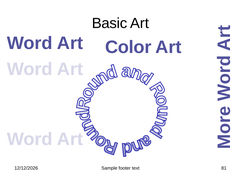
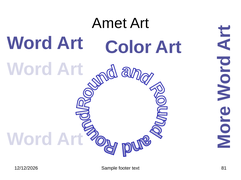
Basic: Basic -> Amet
